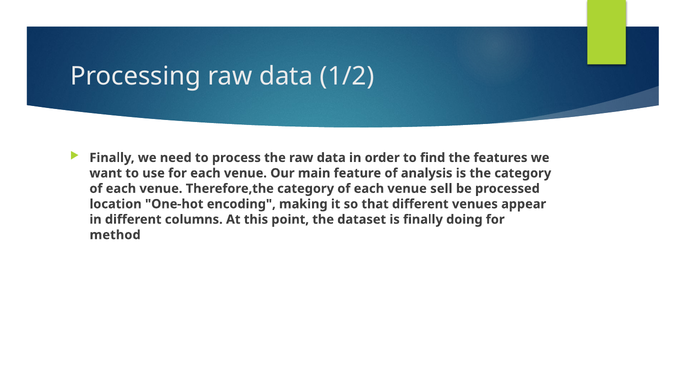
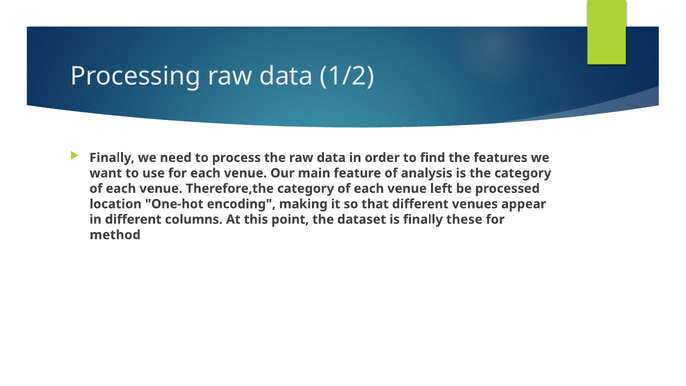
sell: sell -> left
doing: doing -> these
